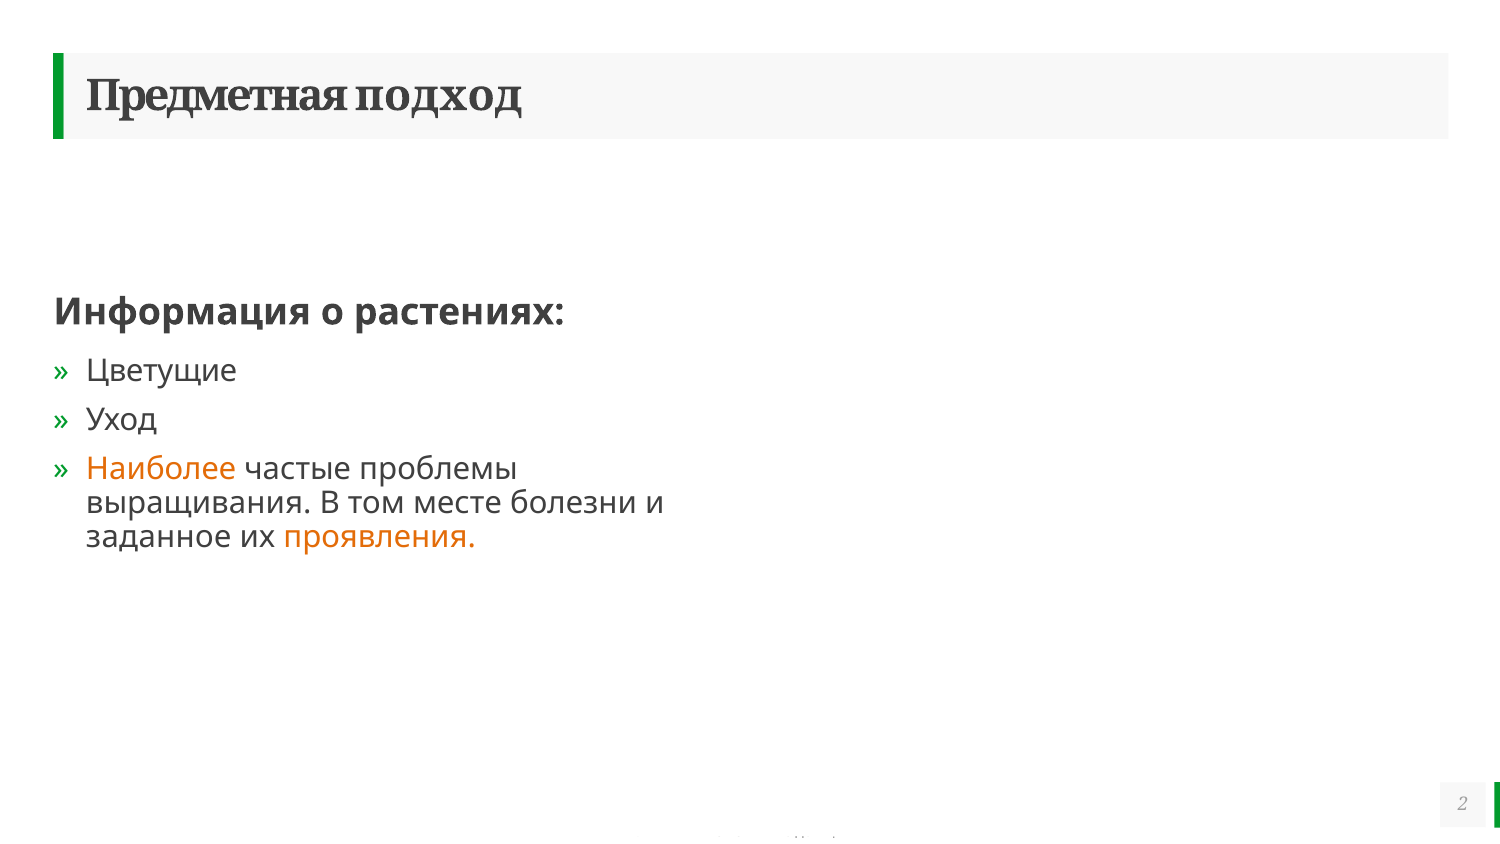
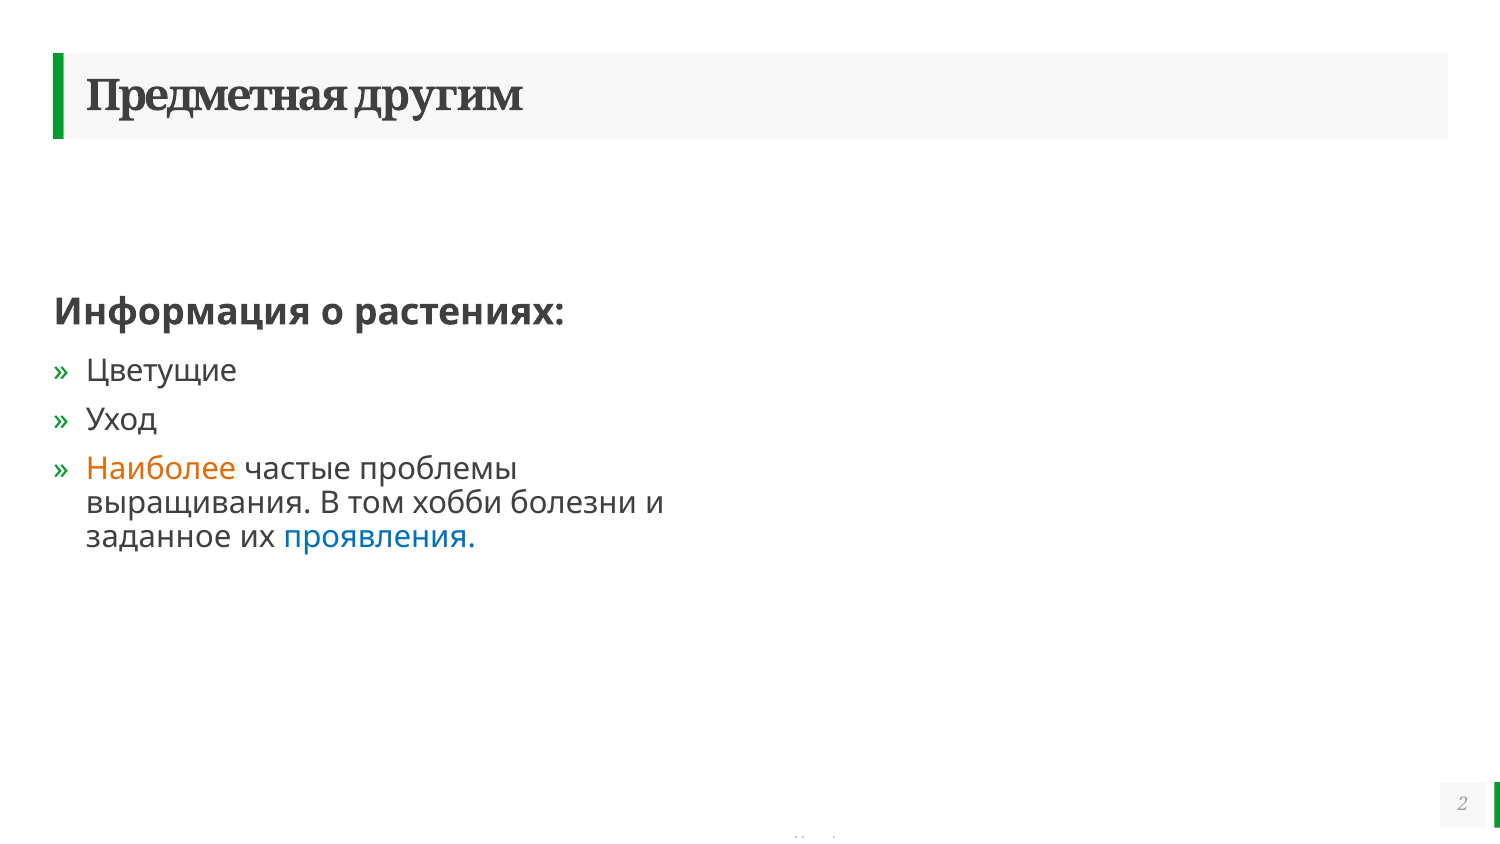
подход: подход -> другим
месте: месте -> хобби
проявления colour: orange -> blue
